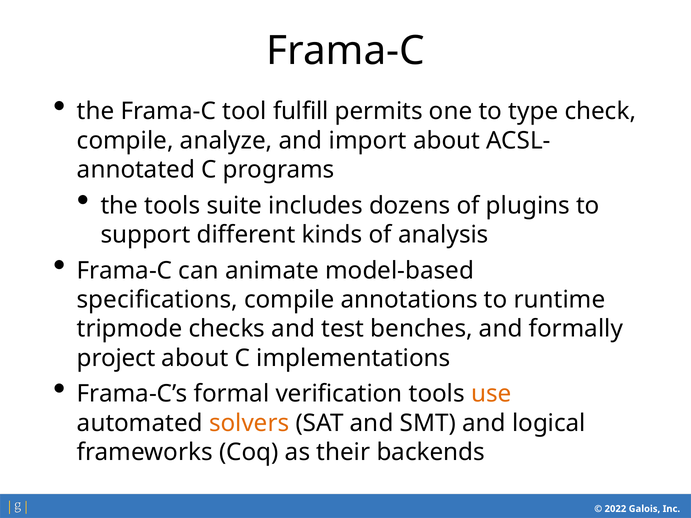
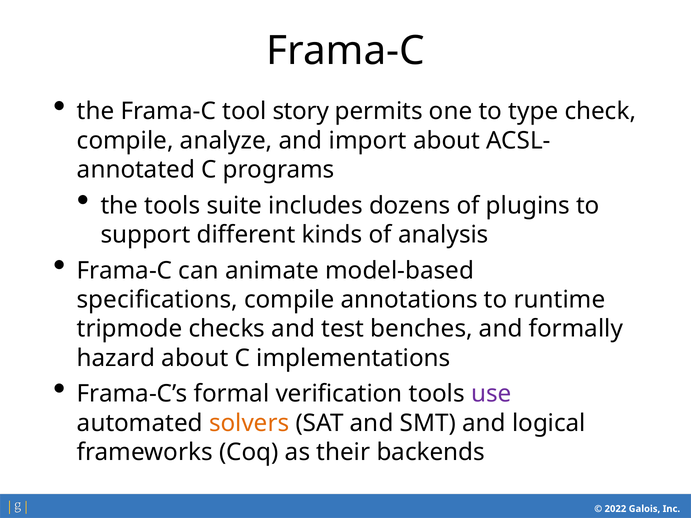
fulfill: fulfill -> story
project: project -> hazard
use colour: orange -> purple
